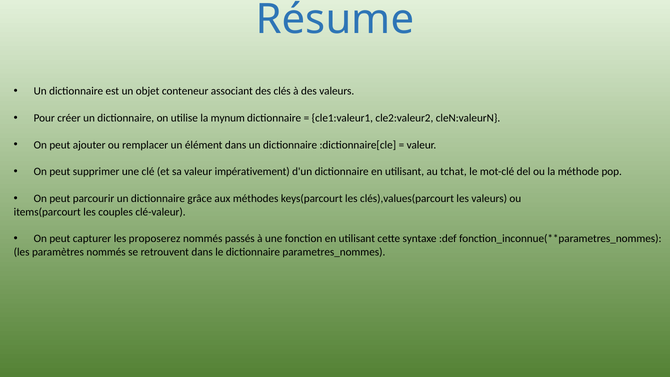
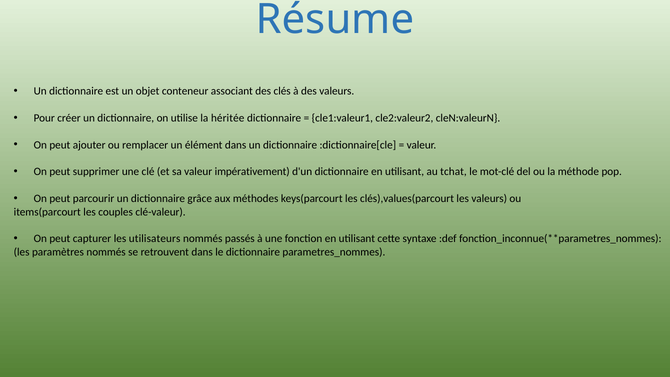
mynum: mynum -> héritée
proposerez: proposerez -> utilisateurs
